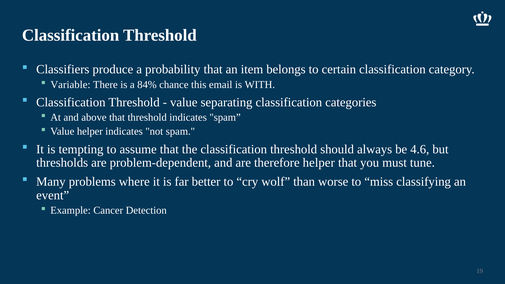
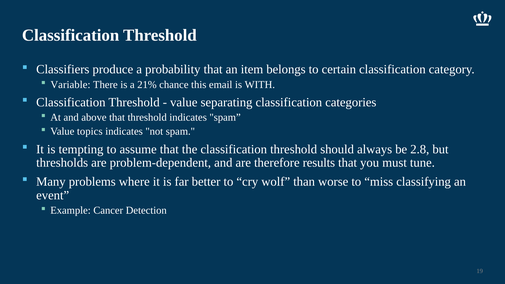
84%: 84% -> 21%
Value helper: helper -> topics
4.6: 4.6 -> 2.8
therefore helper: helper -> results
